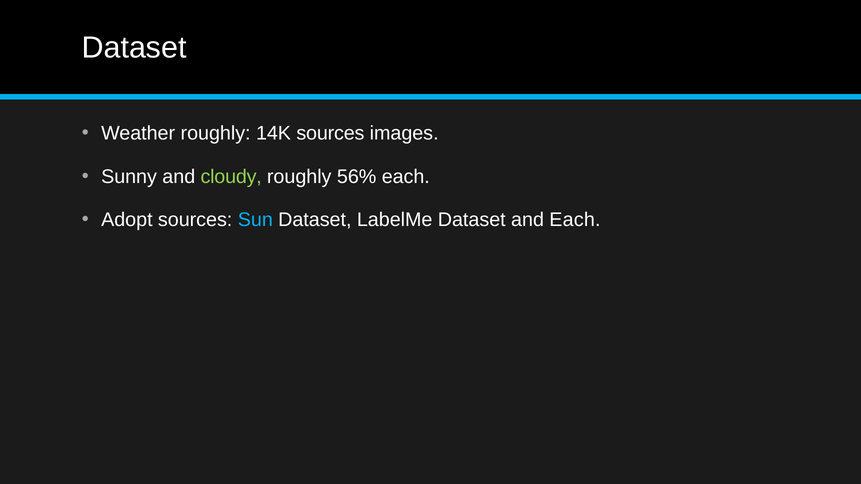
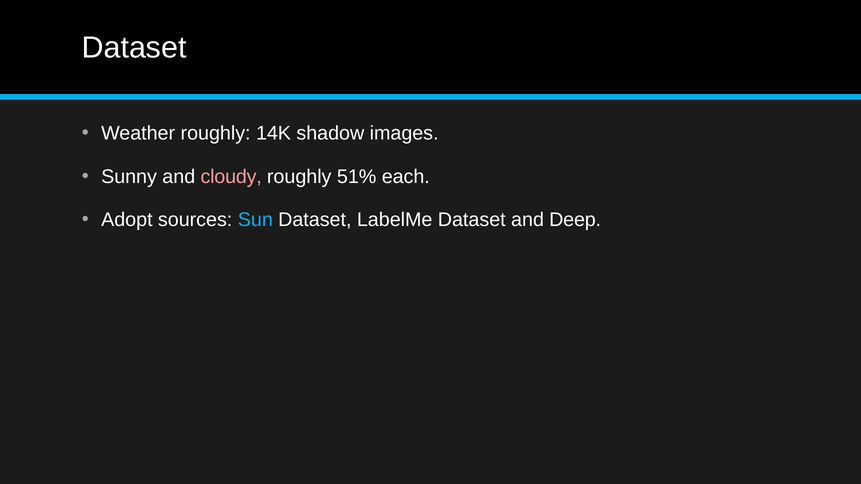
14K sources: sources -> shadow
cloudy colour: light green -> pink
56%: 56% -> 51%
and Each: Each -> Deep
